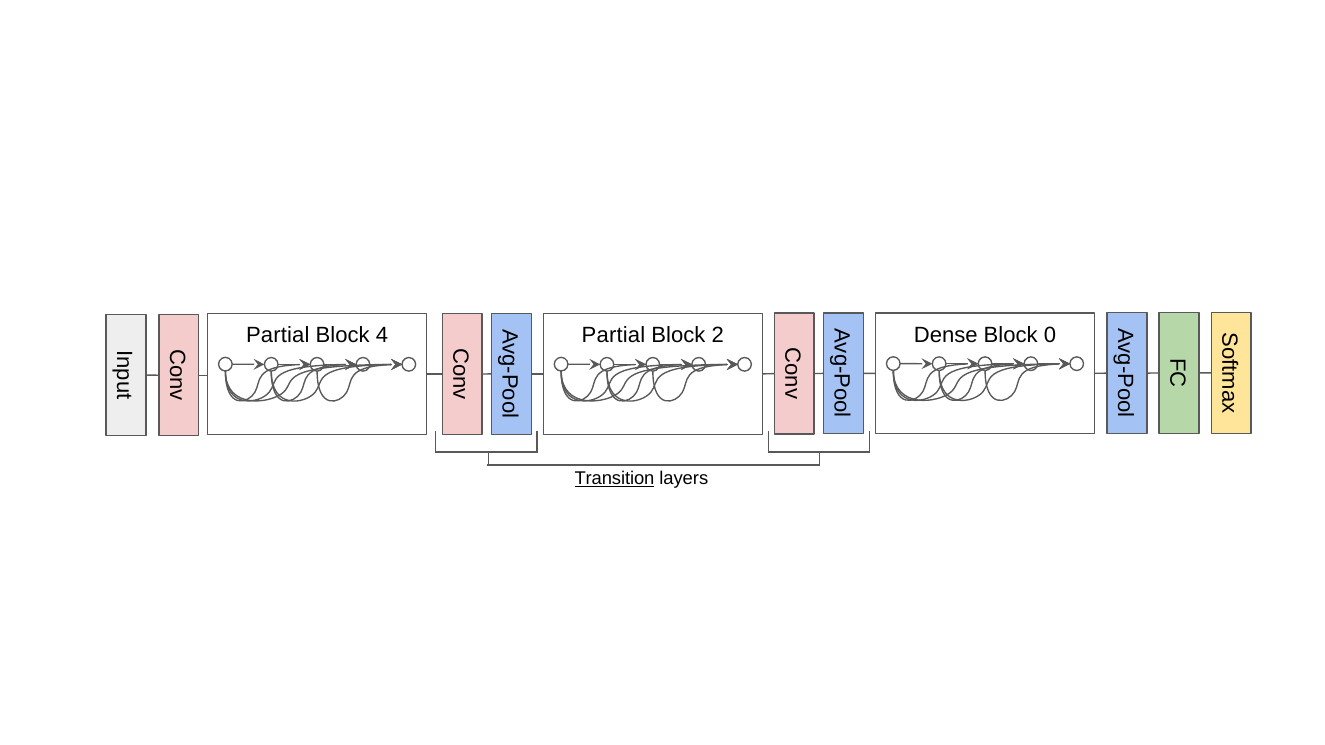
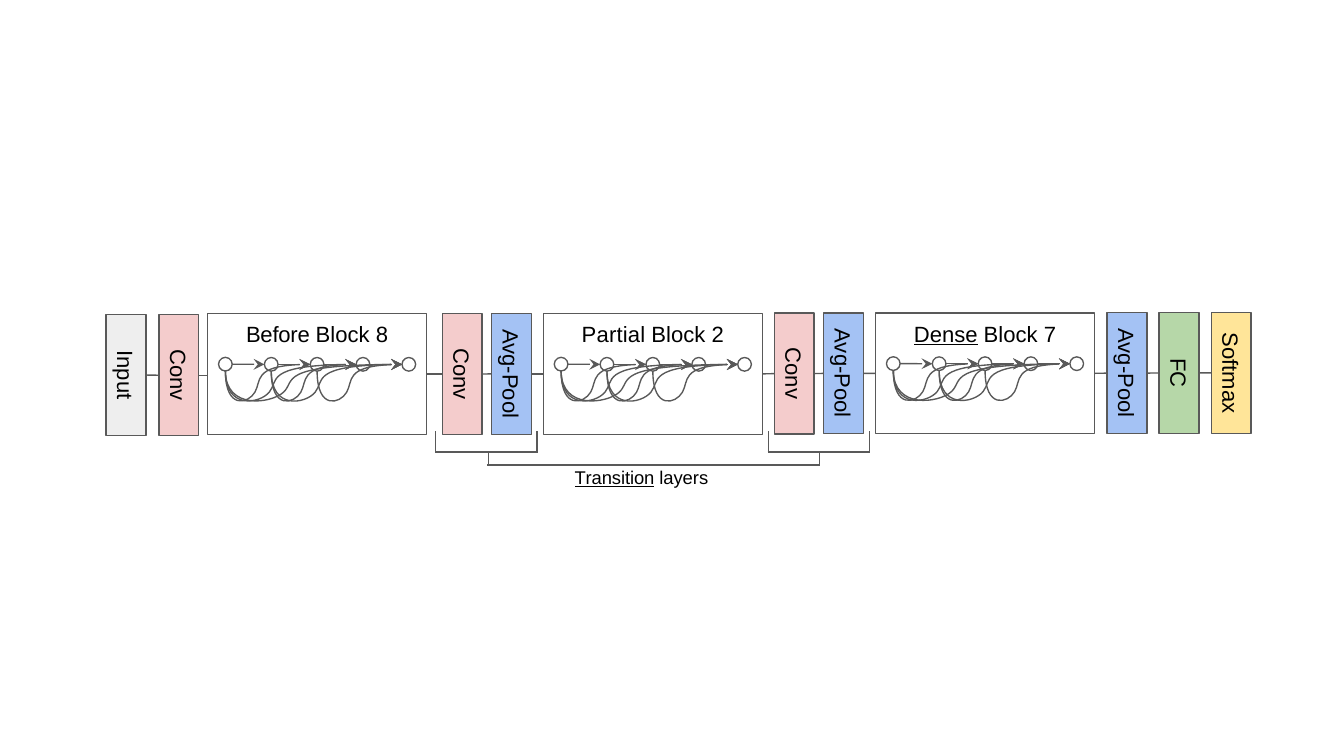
Partial at (278, 336): Partial -> Before
4: 4 -> 8
Dense underline: none -> present
0: 0 -> 7
